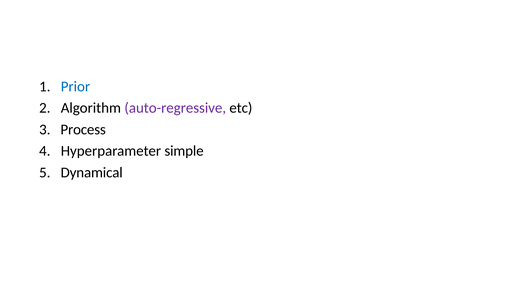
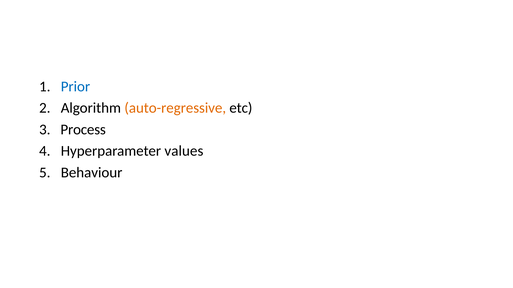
auto-regressive colour: purple -> orange
simple: simple -> values
Dynamical: Dynamical -> Behaviour
